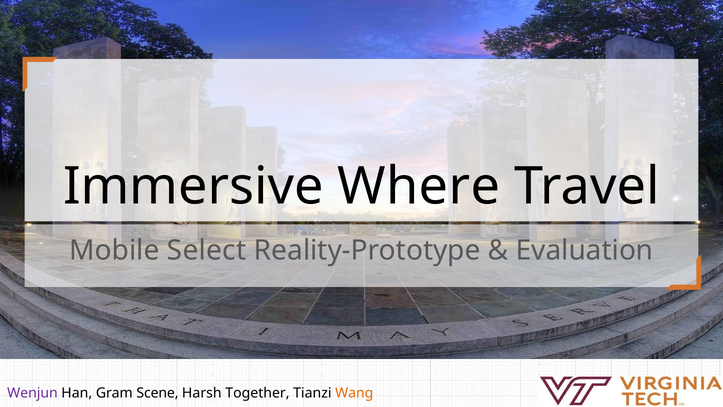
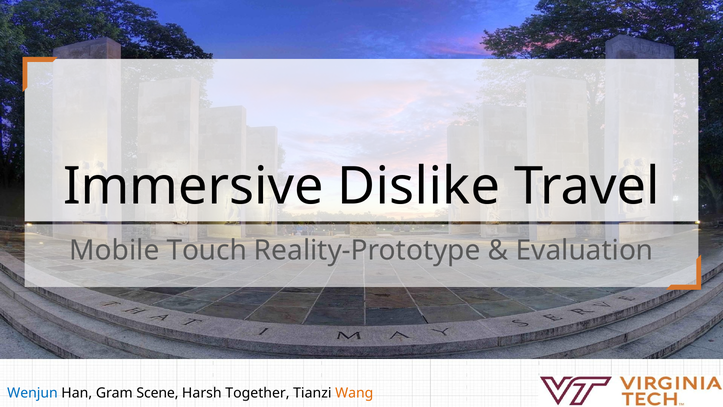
Where: Where -> Dislike
Select: Select -> Touch
Wenjun colour: purple -> blue
